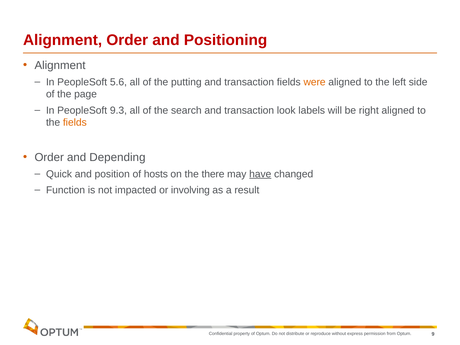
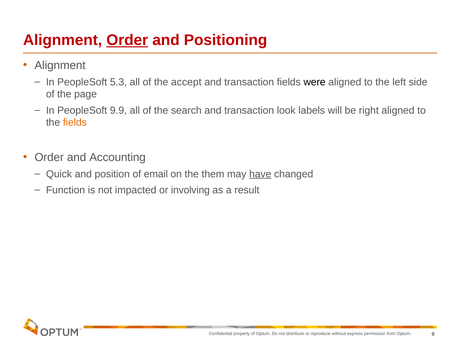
Order at (127, 40) underline: none -> present
5.6: 5.6 -> 5.3
putting: putting -> accept
were colour: orange -> black
9.3: 9.3 -> 9.9
Depending: Depending -> Accounting
hosts: hosts -> email
there: there -> them
